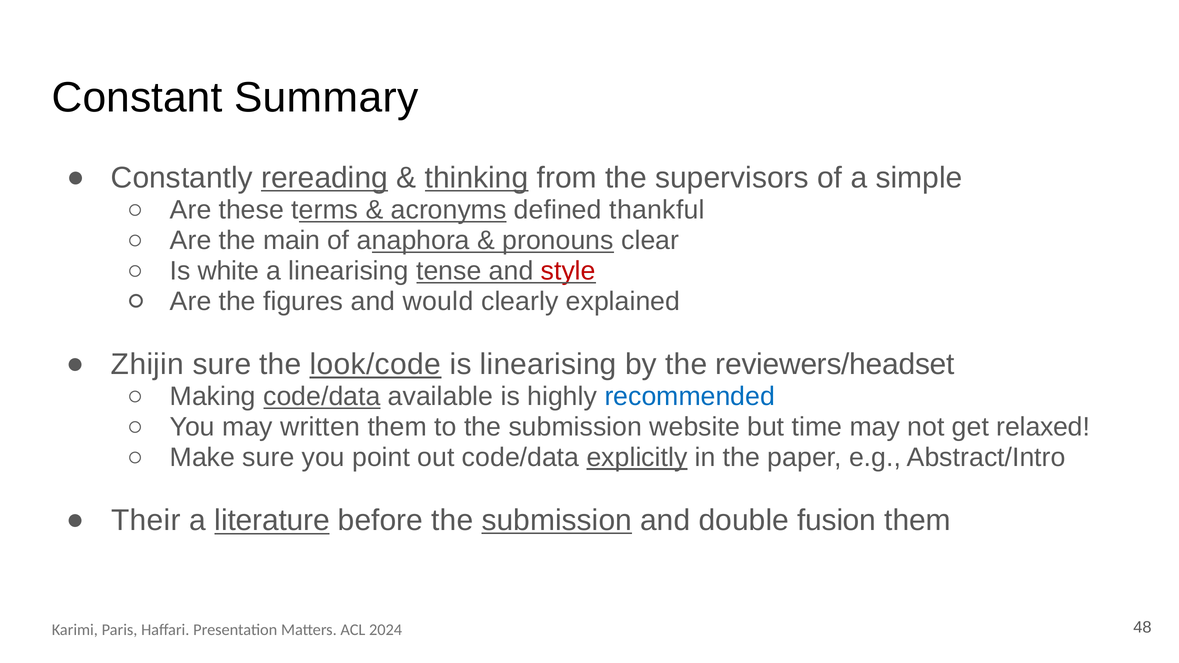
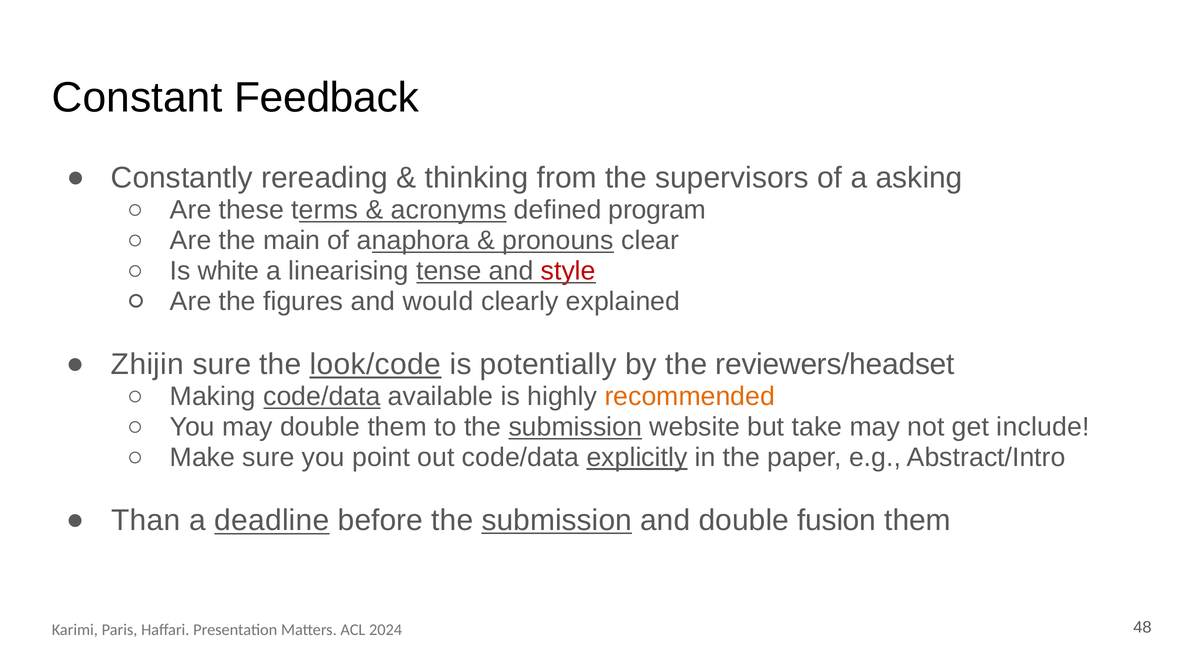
Summary: Summary -> Feedback
rereading underline: present -> none
thinking underline: present -> none
simple: simple -> asking
thankful: thankful -> program
is linearising: linearising -> potentially
recommended colour: blue -> orange
may written: written -> double
submission at (575, 427) underline: none -> present
time: time -> take
relaxed: relaxed -> include
Their: Their -> Than
literature: literature -> deadline
